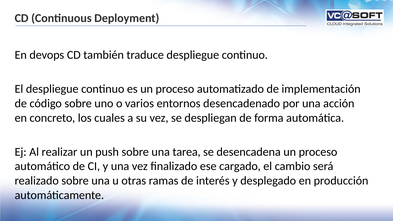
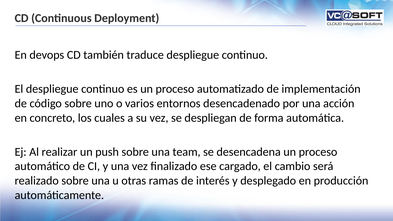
tarea: tarea -> team
